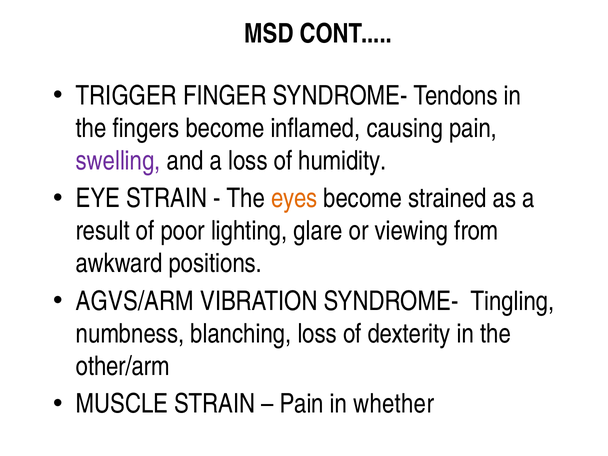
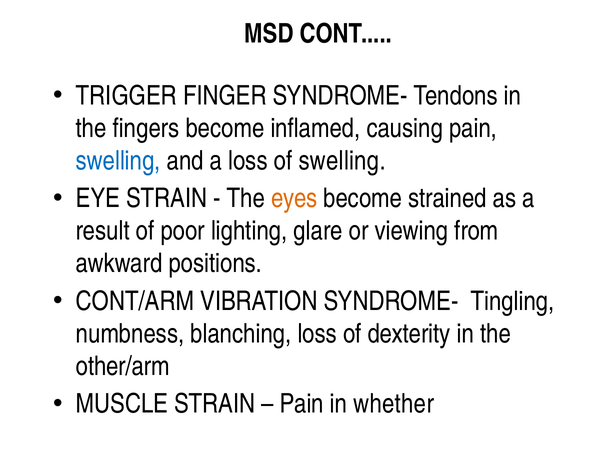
swelling at (118, 161) colour: purple -> blue
of humidity: humidity -> swelling
AGVS/ARM: AGVS/ARM -> CONT/ARM
